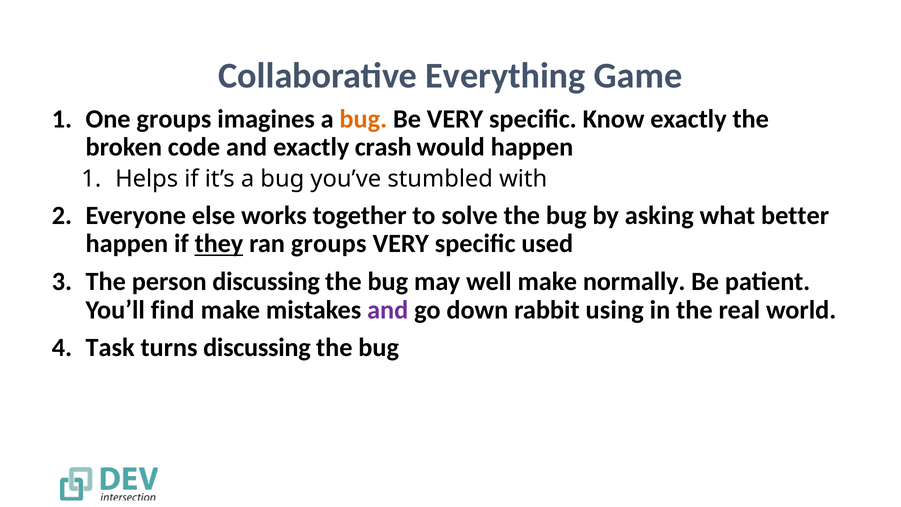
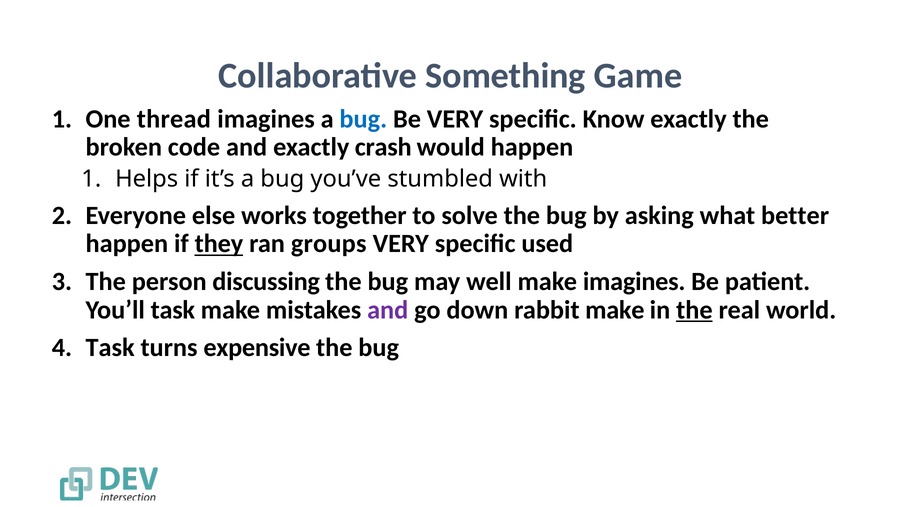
Everything: Everything -> Something
One groups: groups -> thread
bug at (363, 119) colour: orange -> blue
make normally: normally -> imagines
You’ll find: find -> task
rabbit using: using -> make
the at (694, 310) underline: none -> present
turns discussing: discussing -> expensive
